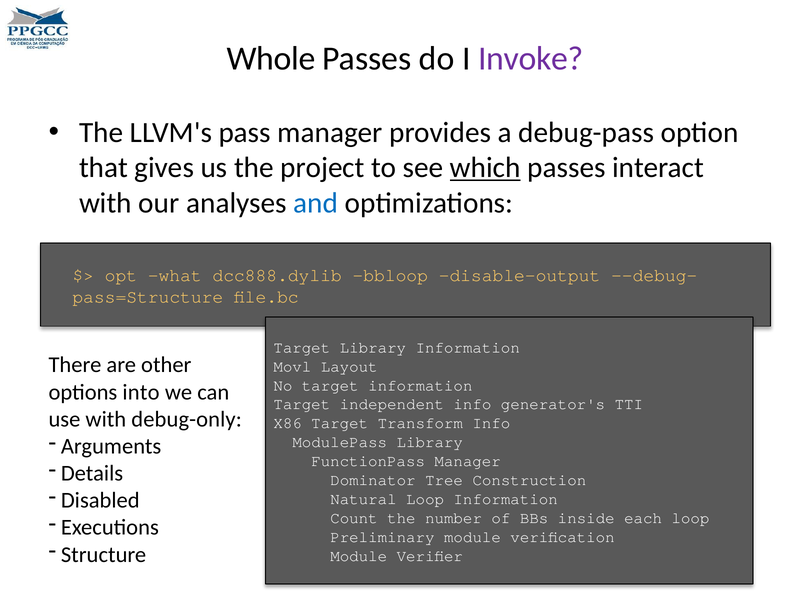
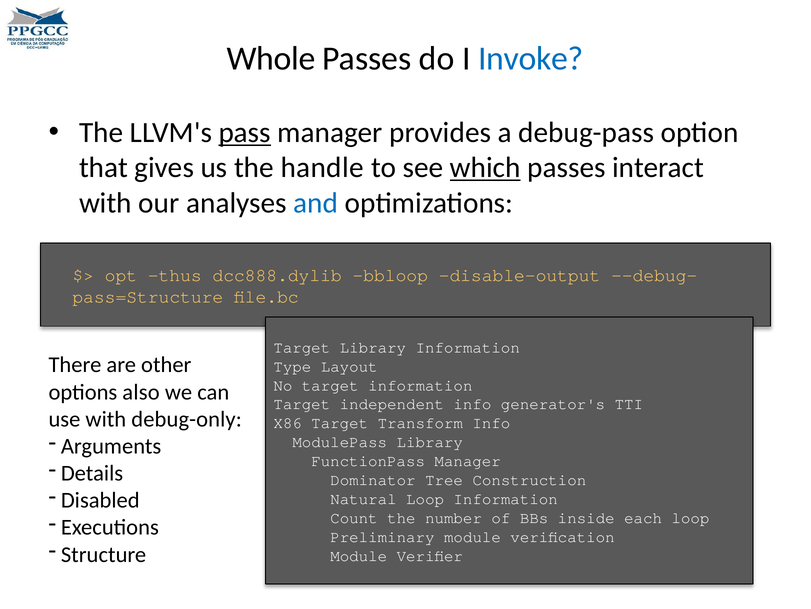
Invoke colour: purple -> blue
pass underline: none -> present
project: project -> handle
what: what -> thus
Movl: Movl -> Type
into: into -> also
